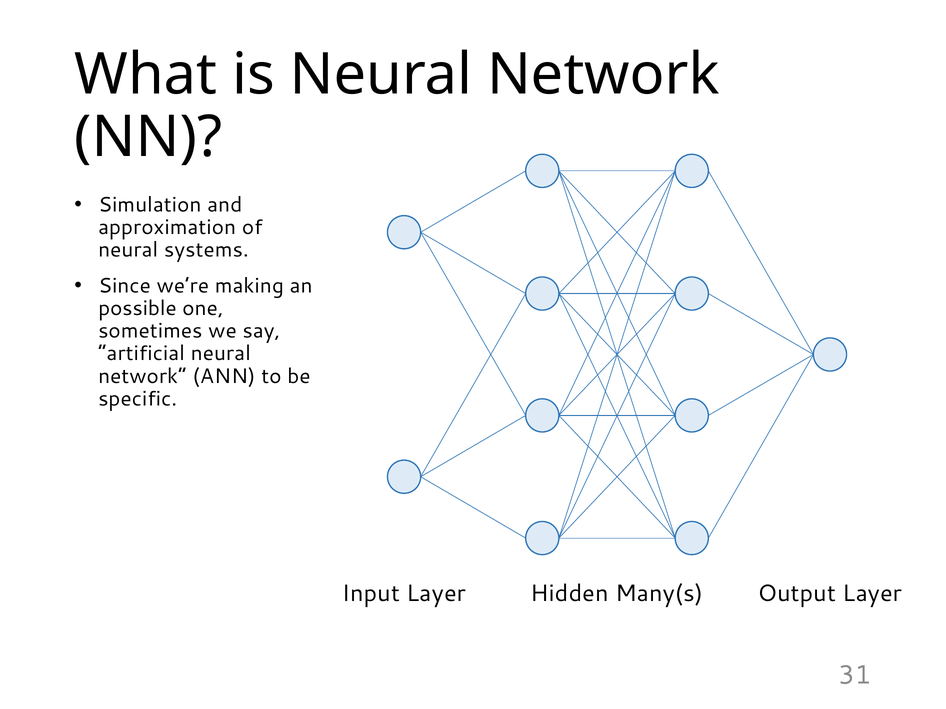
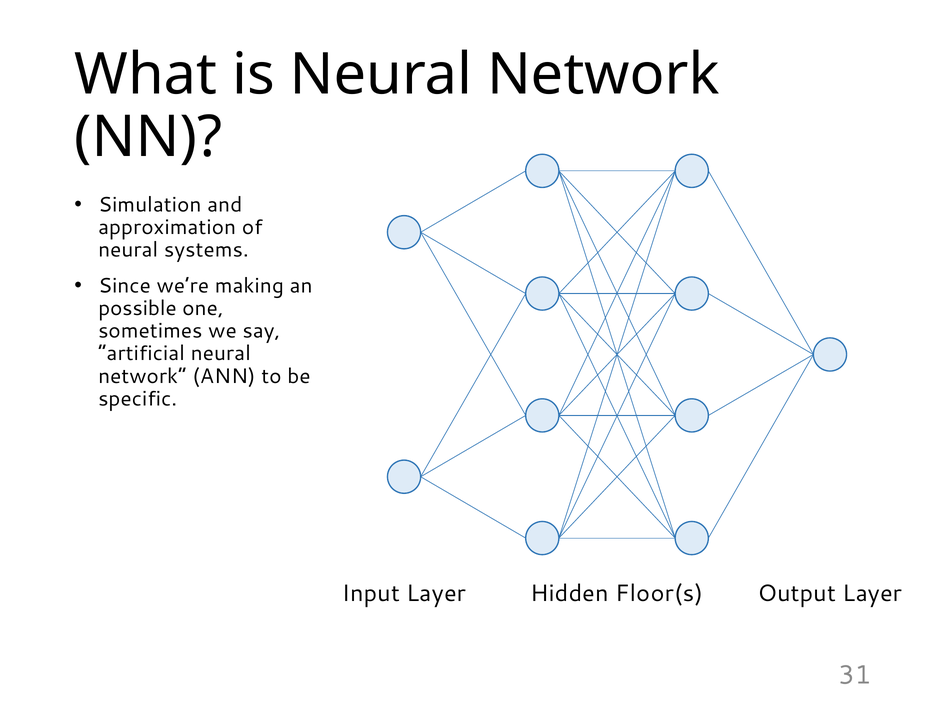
Many(s: Many(s -> Floor(s
